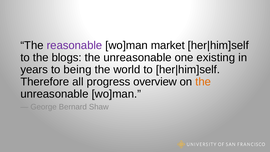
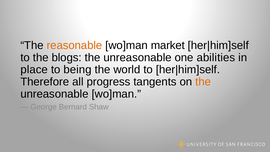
reasonable colour: purple -> orange
existing: existing -> abilities
years: years -> place
overview: overview -> tangents
